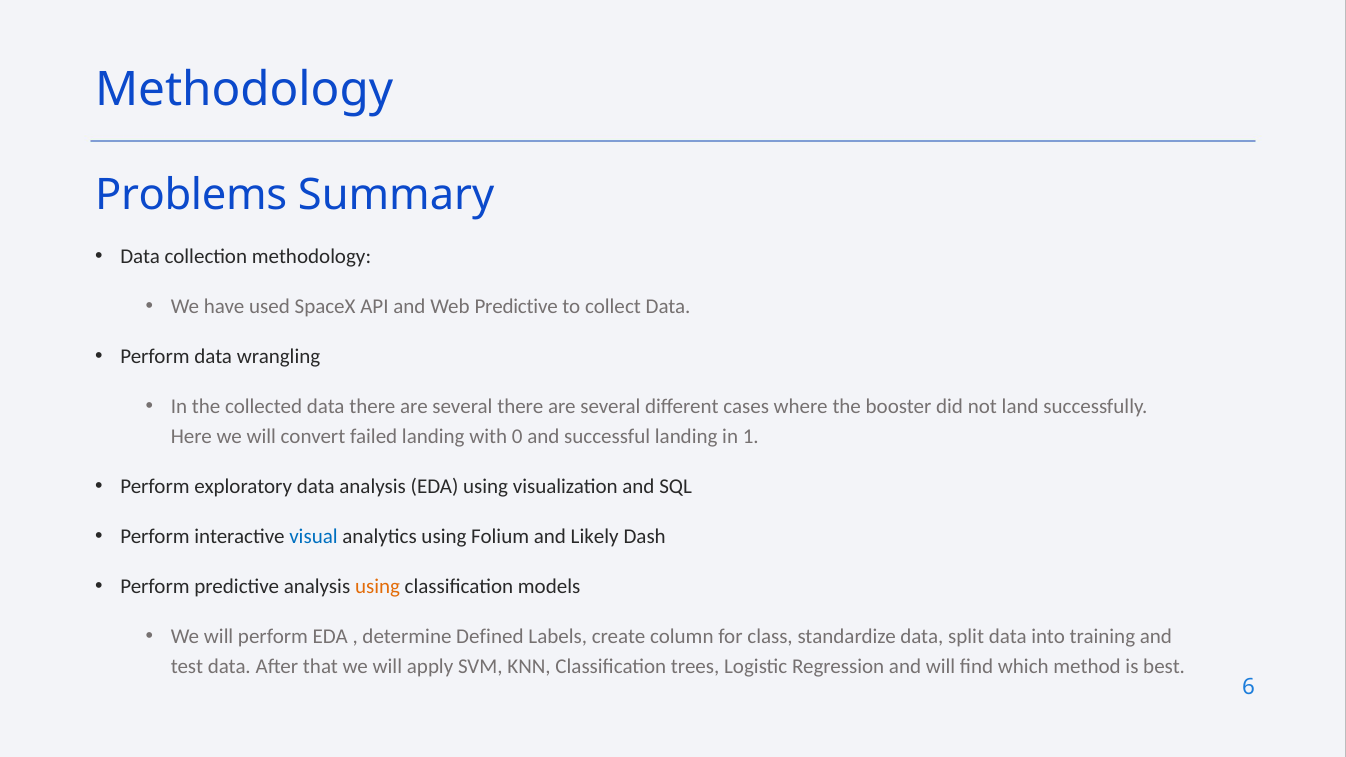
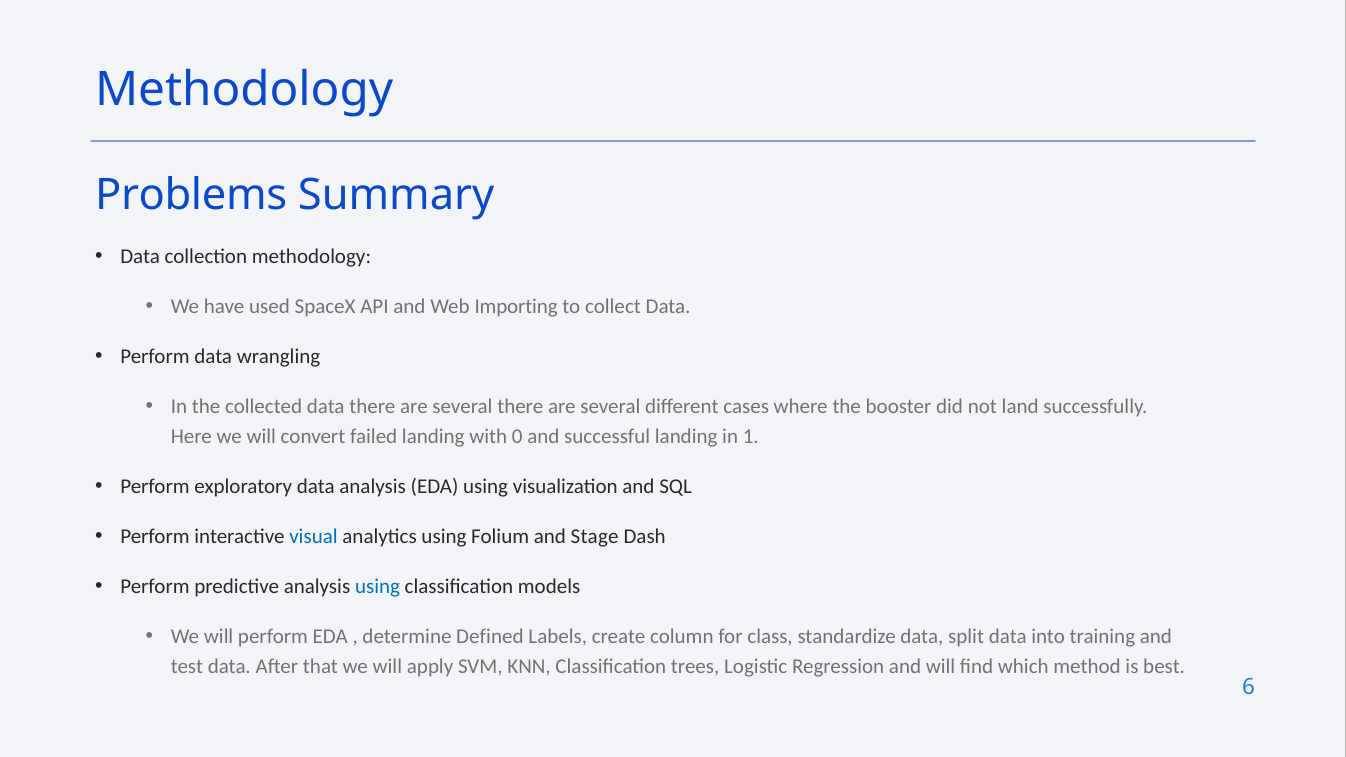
Web Predictive: Predictive -> Importing
Likely: Likely -> Stage
using at (378, 587) colour: orange -> blue
